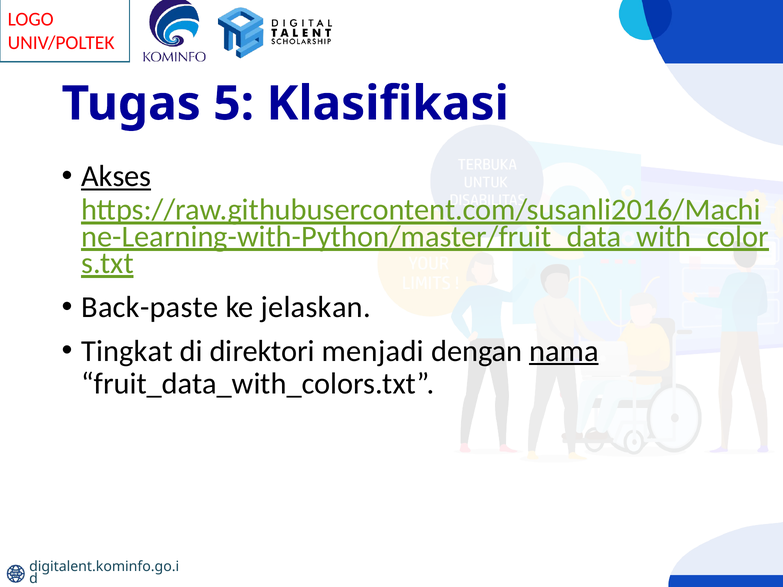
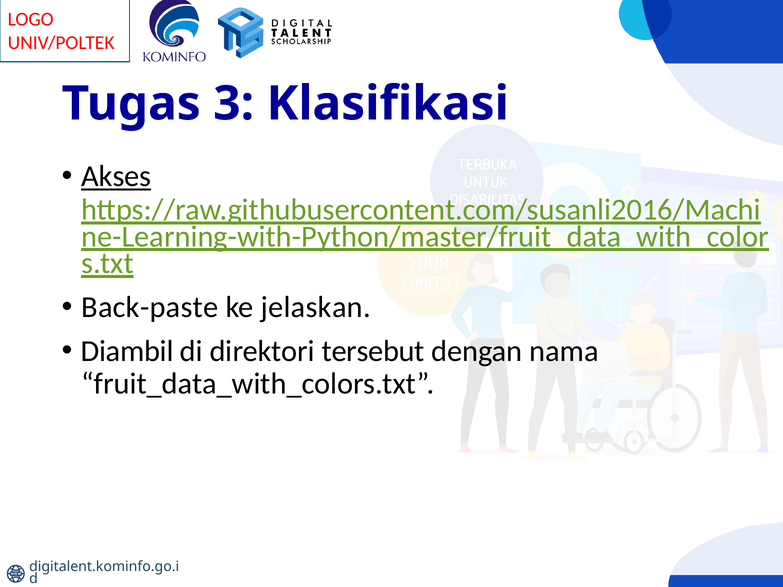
5: 5 -> 3
Tingkat: Tingkat -> Diambil
menjadi: menjadi -> tersebut
nama underline: present -> none
